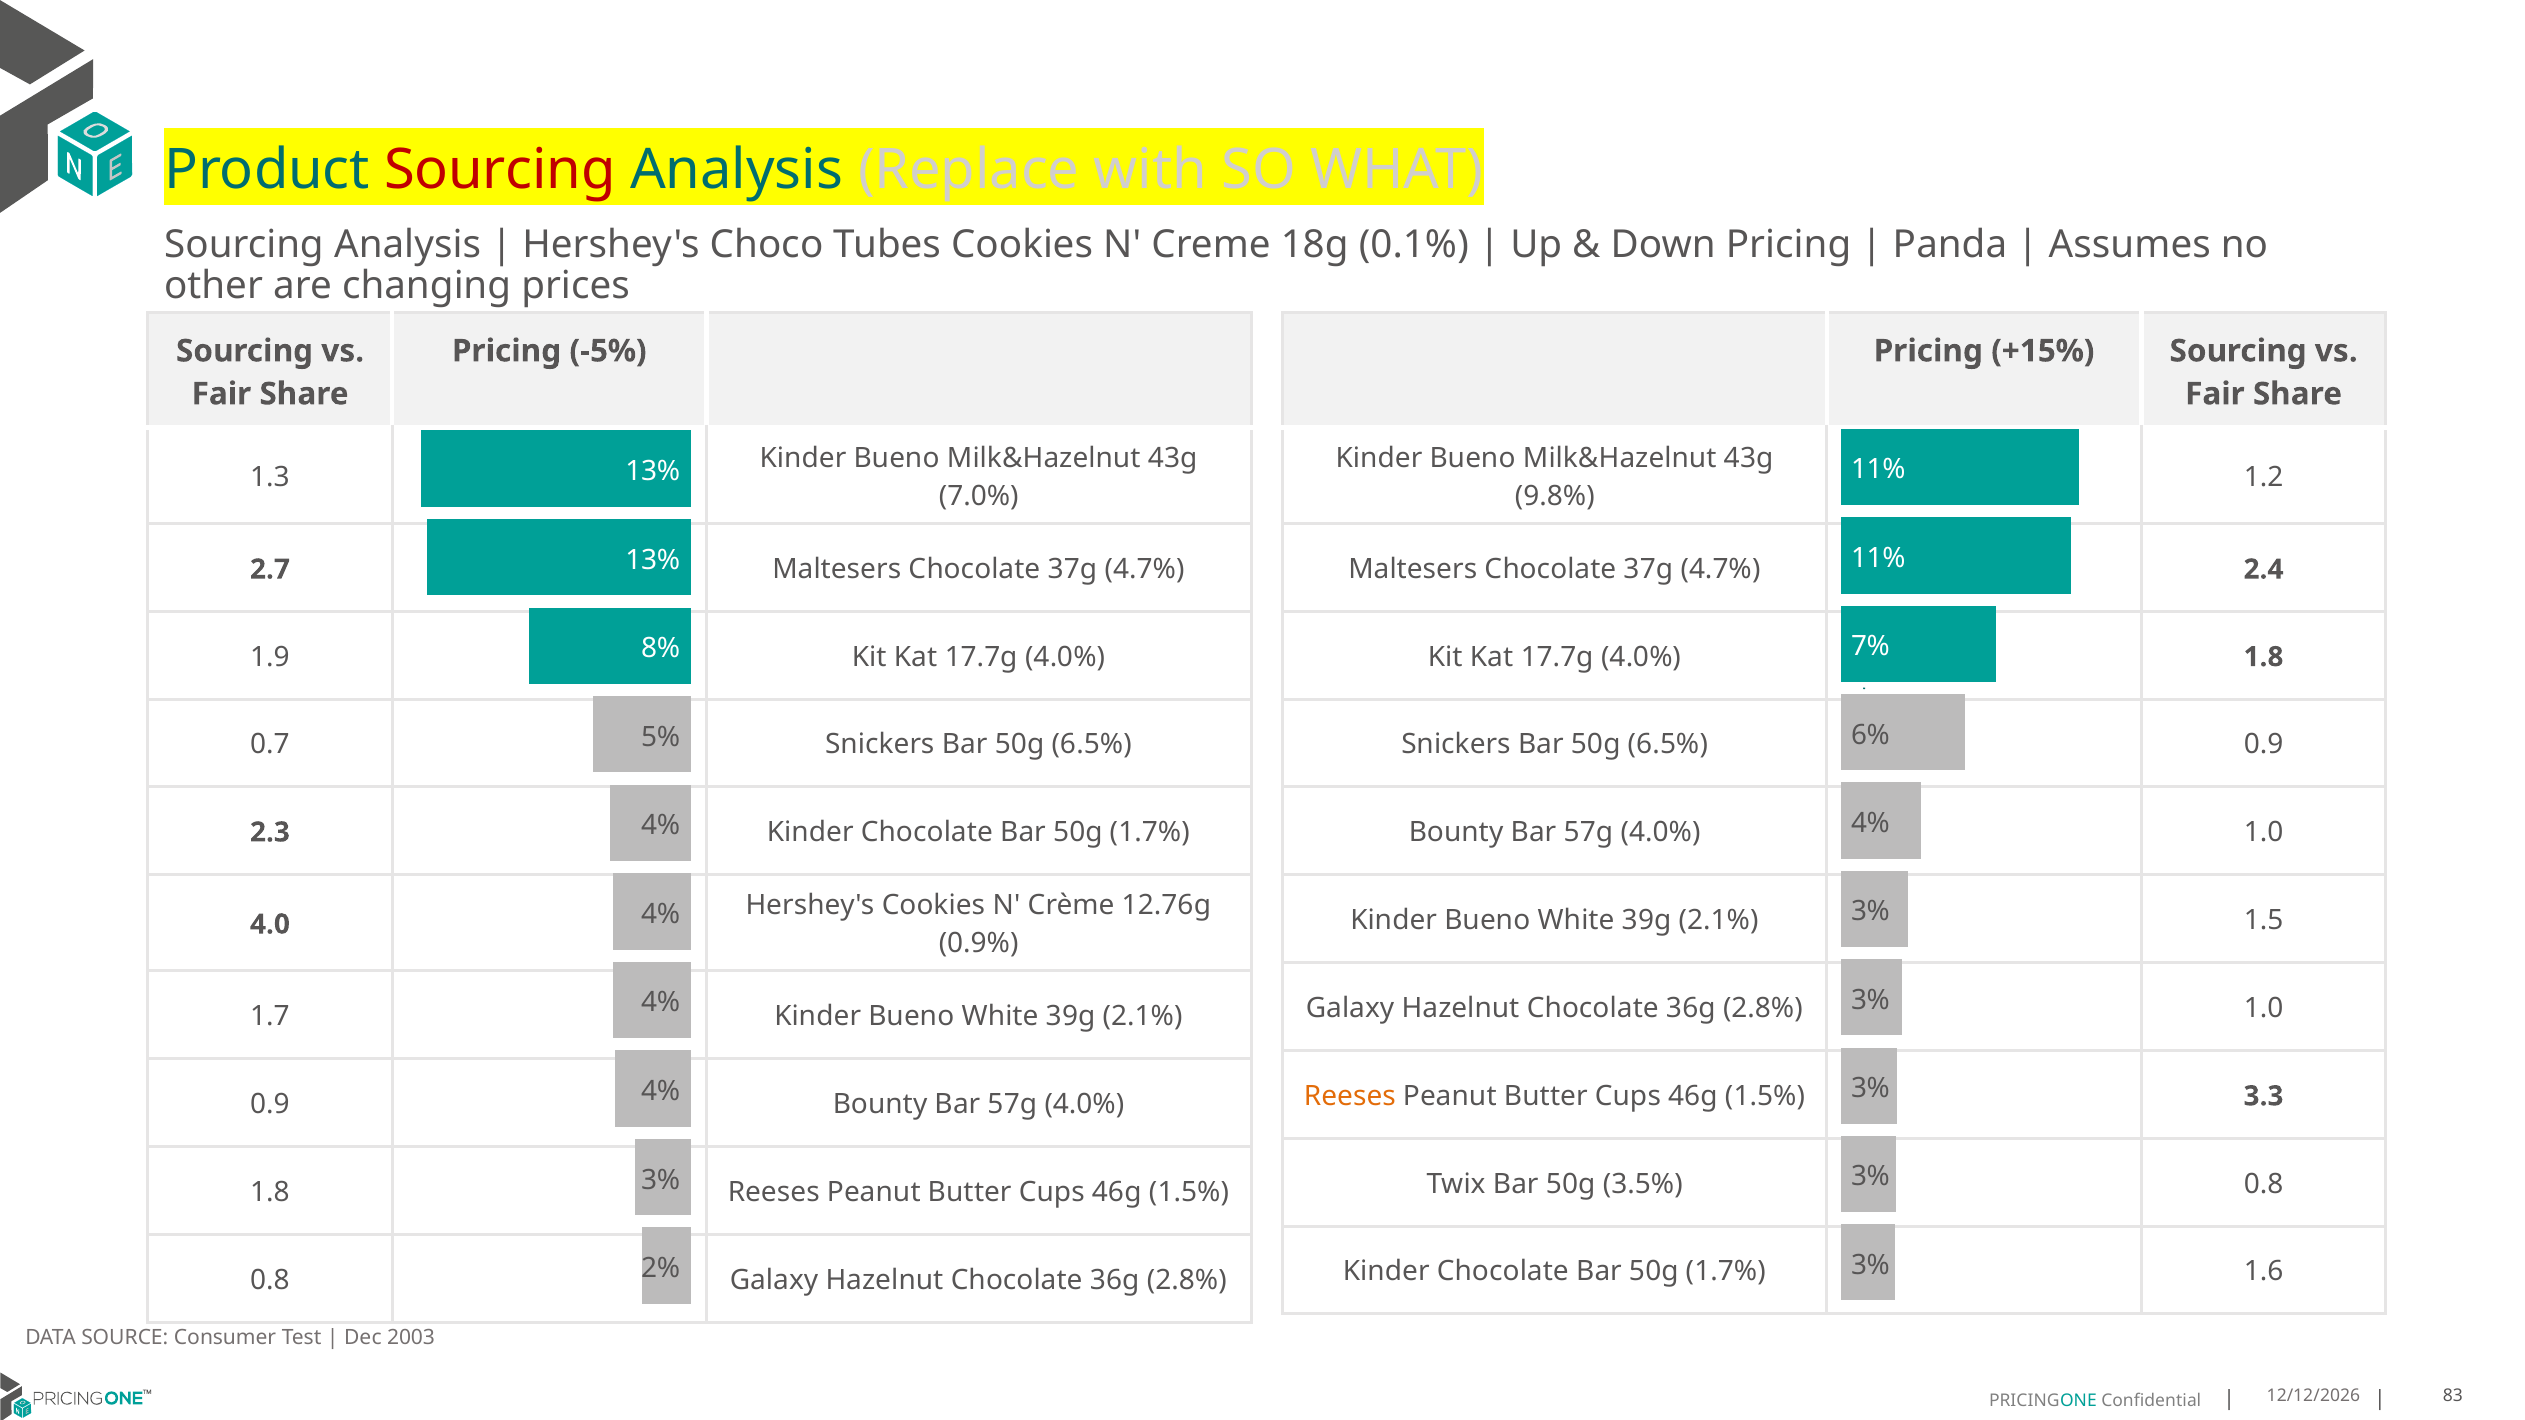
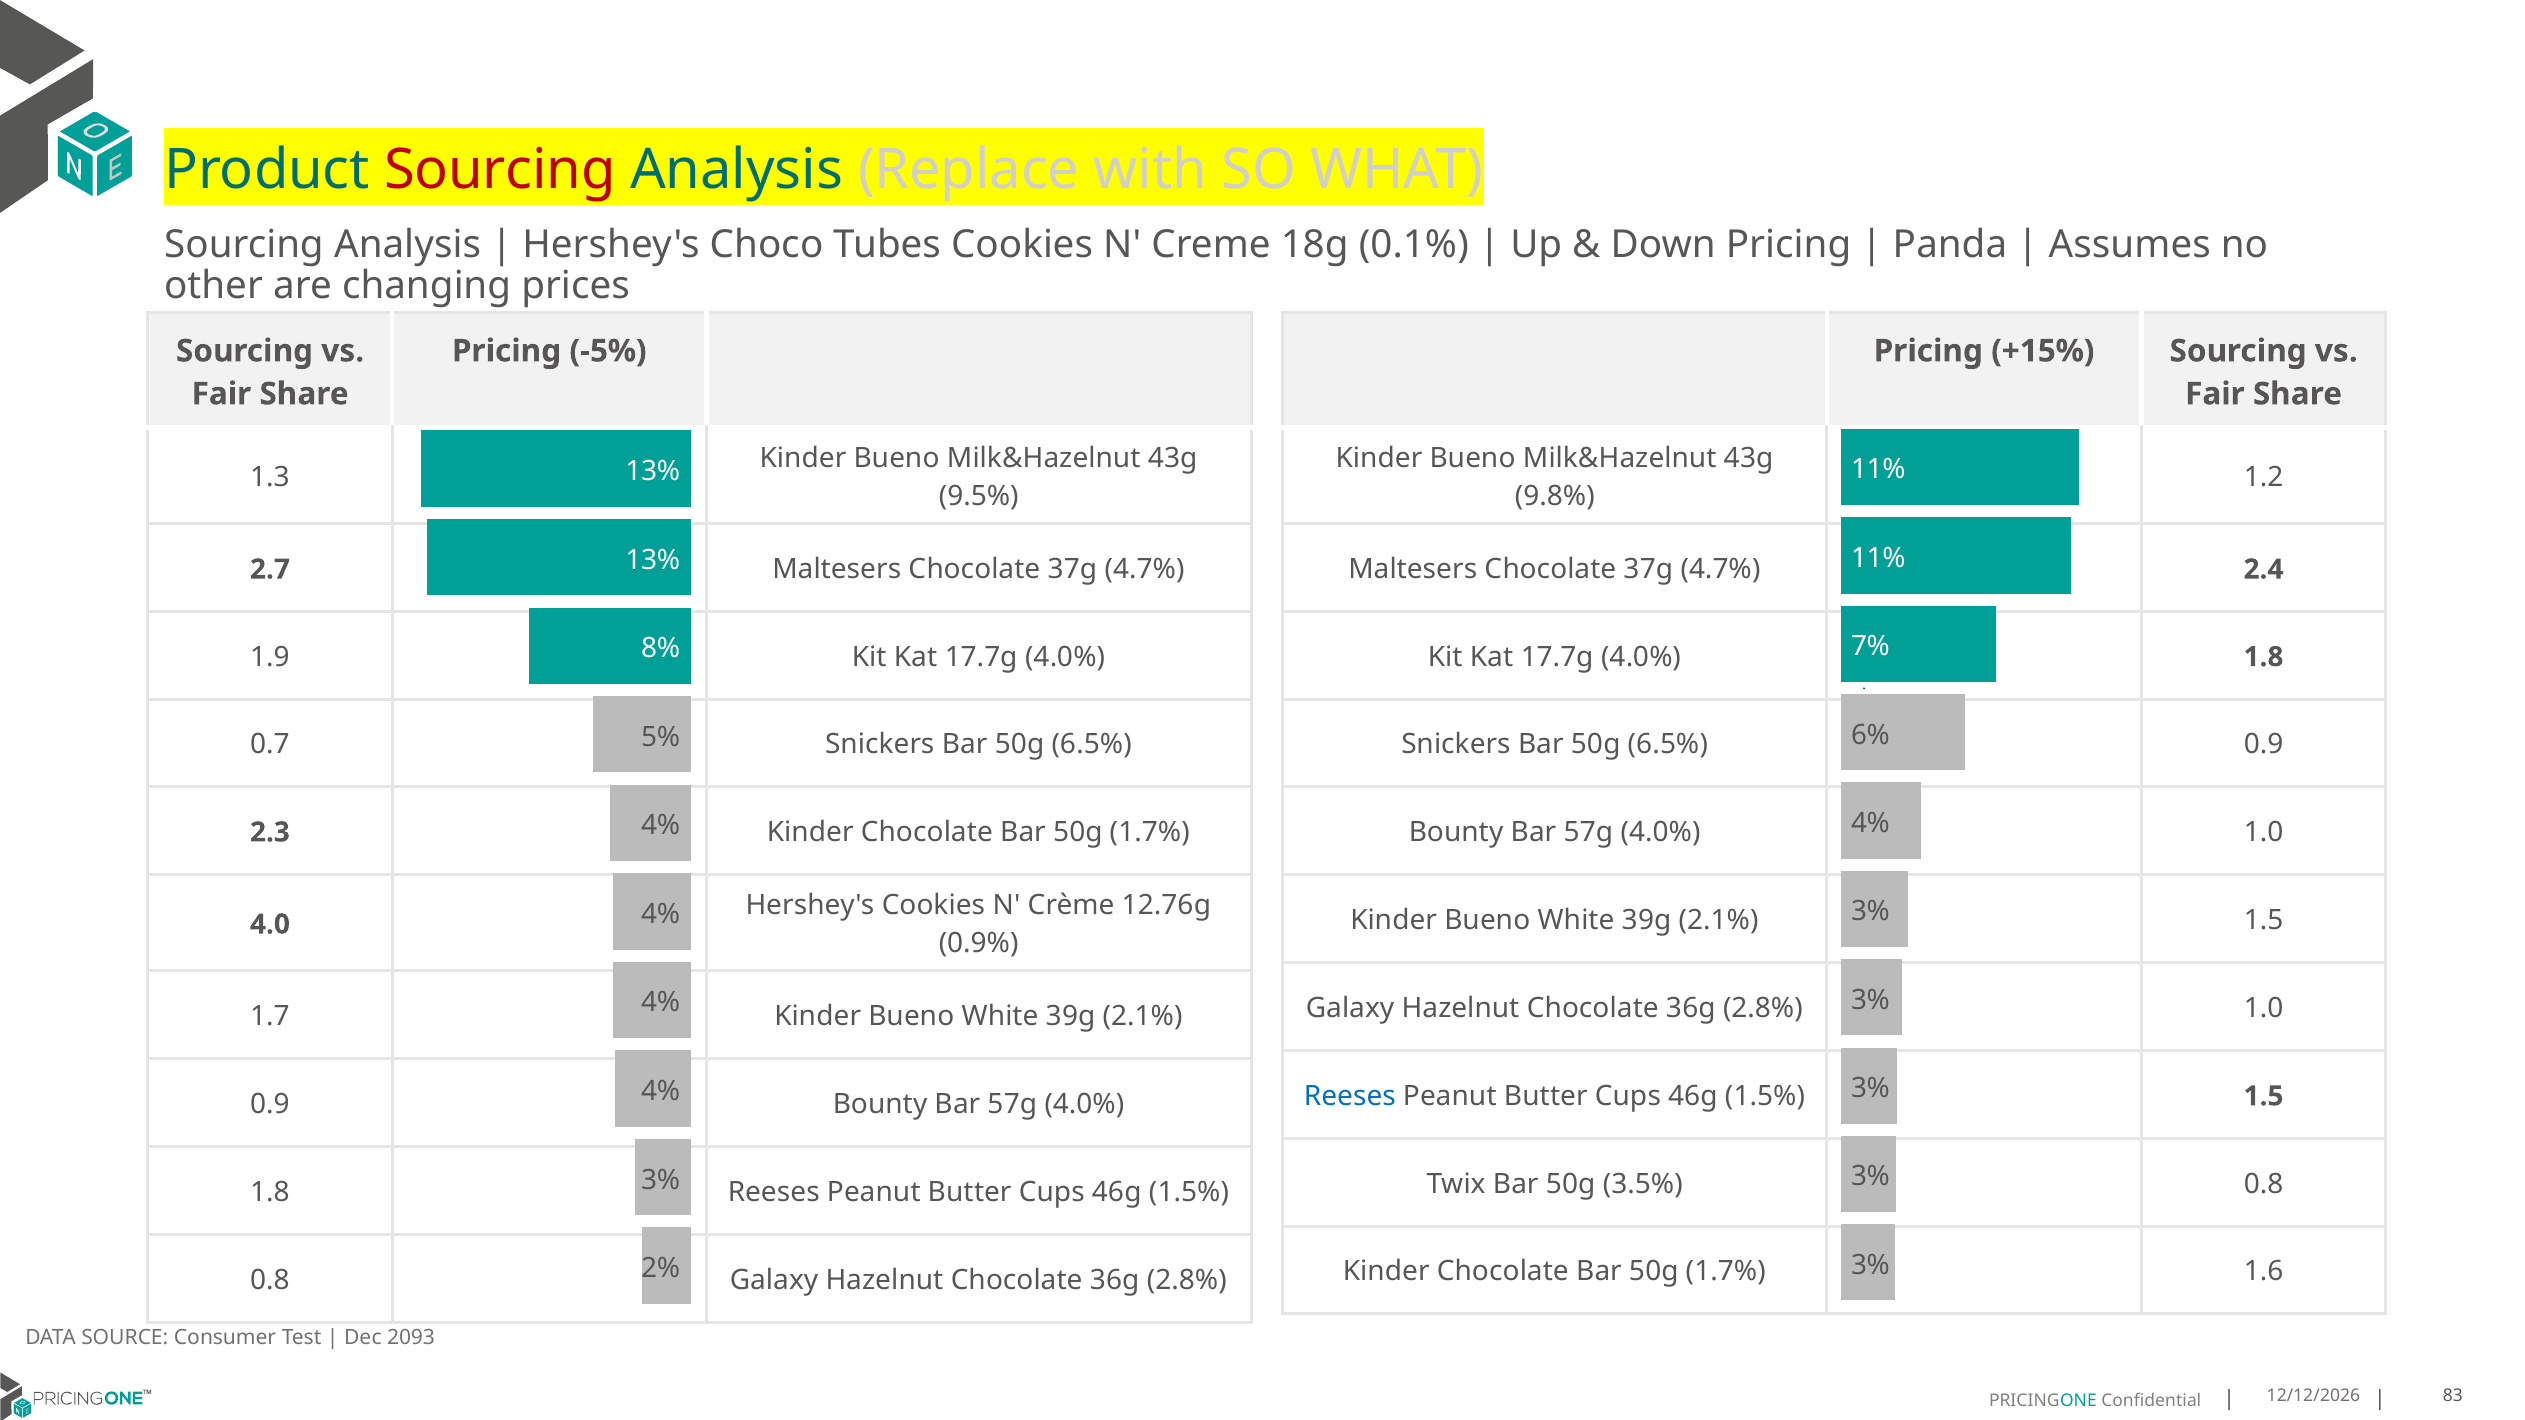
7.0%: 7.0% -> 9.5%
Reeses at (1350, 1096) colour: orange -> blue
1.5% 3.3: 3.3 -> 1.5
2003: 2003 -> 2093
